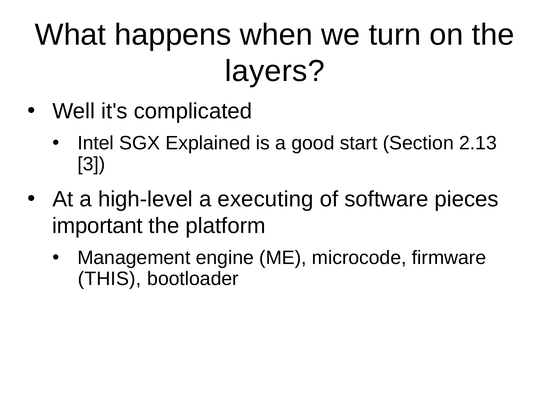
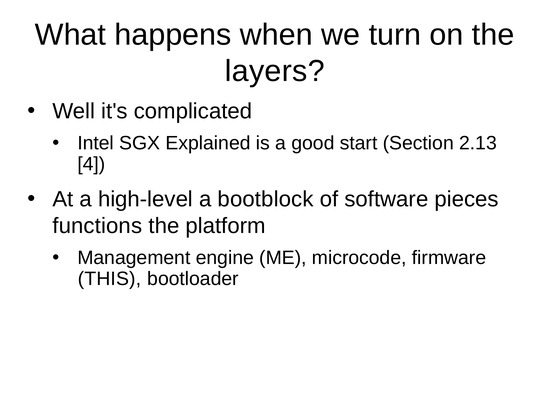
3: 3 -> 4
executing: executing -> bootblock
important: important -> functions
